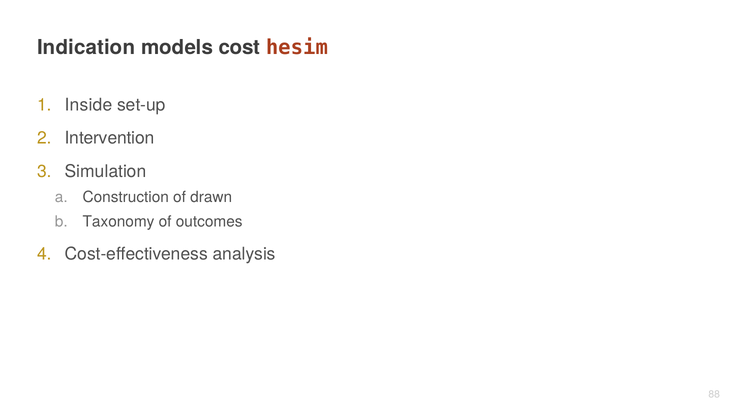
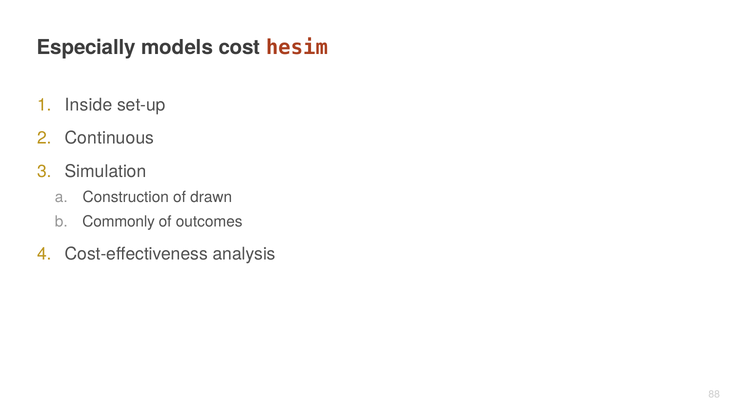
Indication: Indication -> Especially
Intervention: Intervention -> Continuous
Taxonomy: Taxonomy -> Commonly
